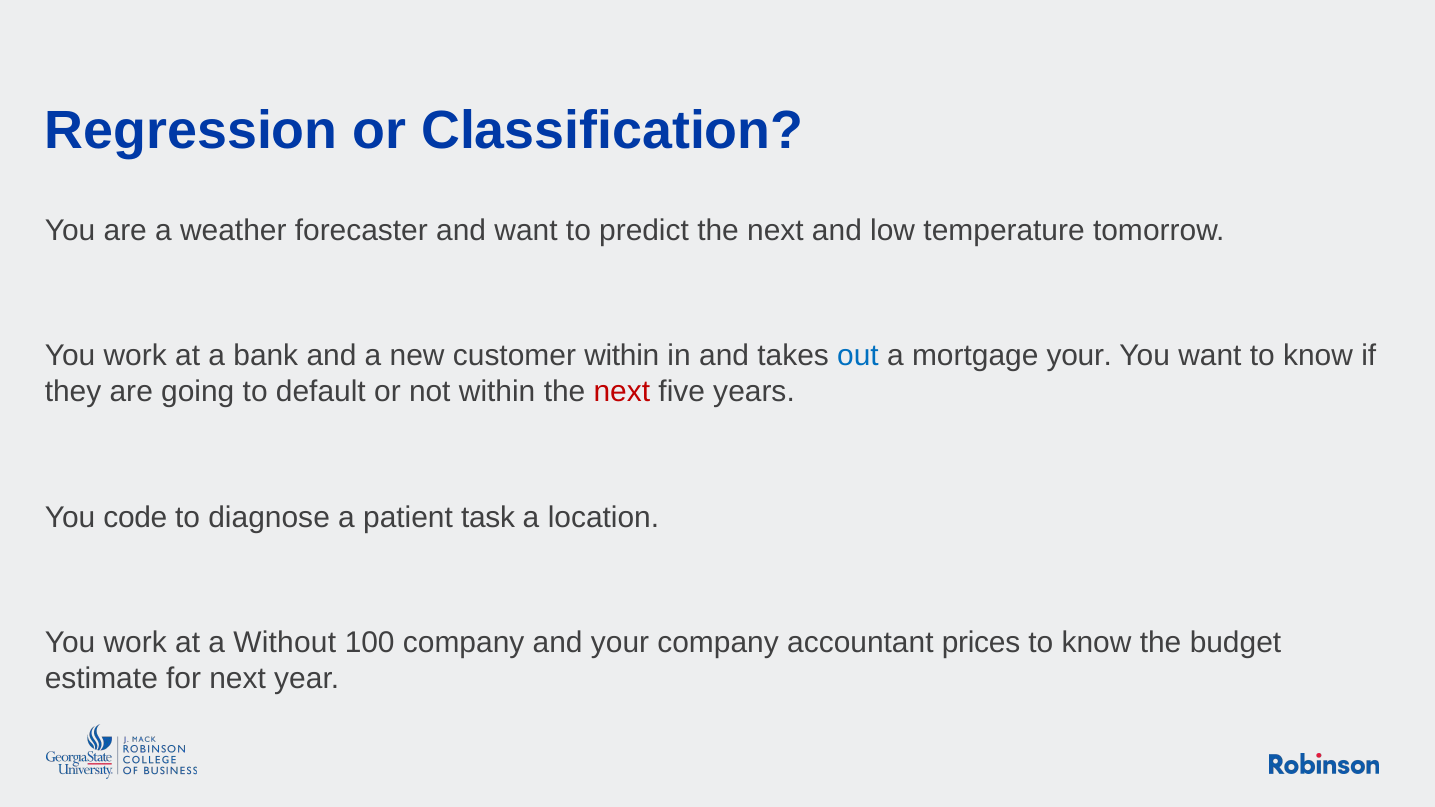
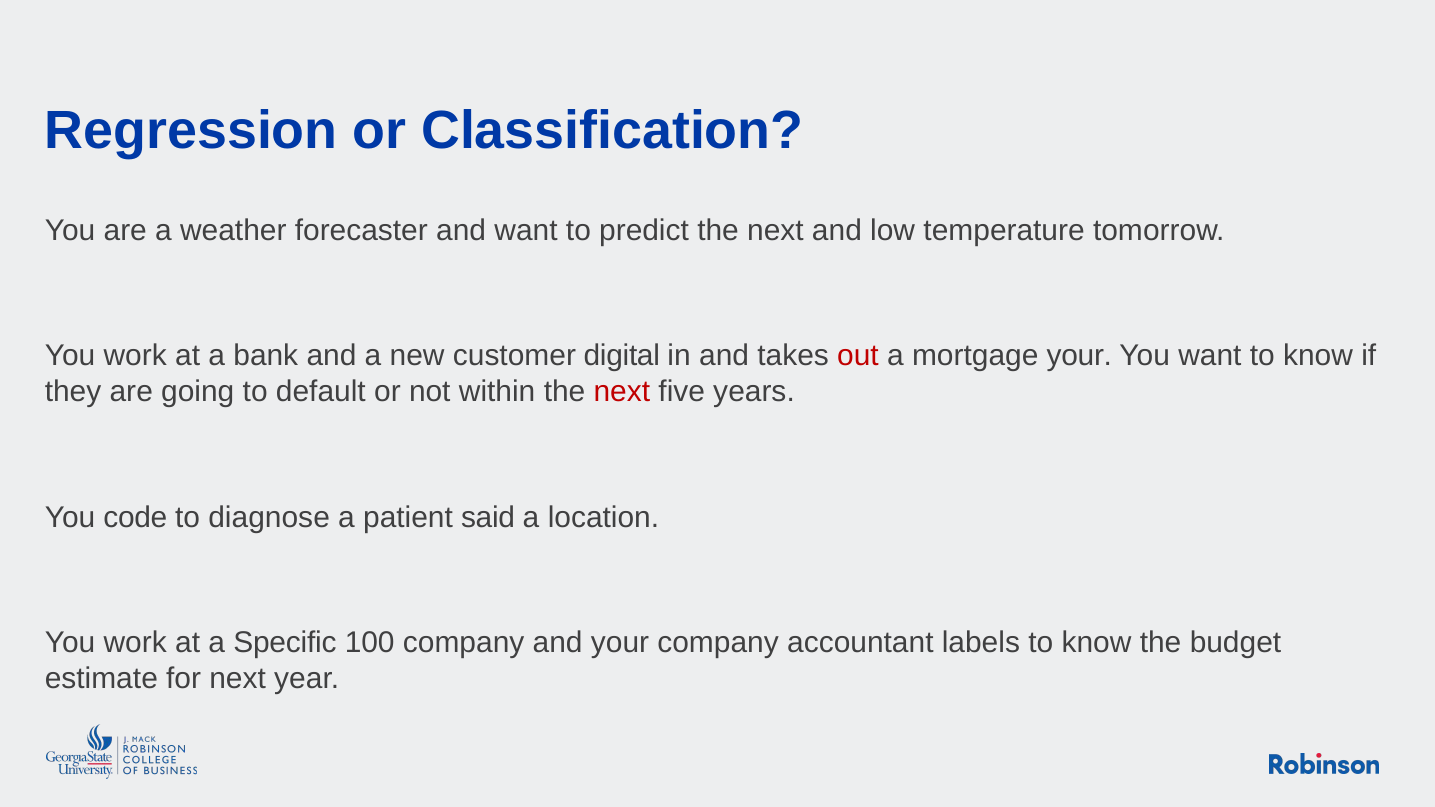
customer within: within -> digital
out colour: blue -> red
task: task -> said
Without: Without -> Specific
prices: prices -> labels
